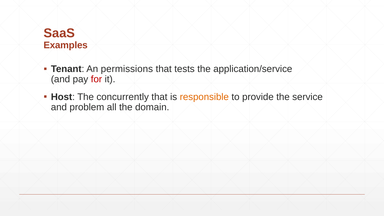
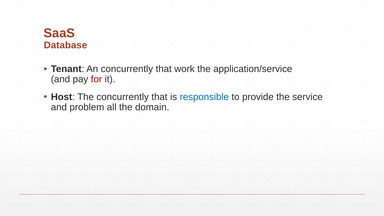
Examples: Examples -> Database
An permissions: permissions -> concurrently
tests: tests -> work
responsible colour: orange -> blue
